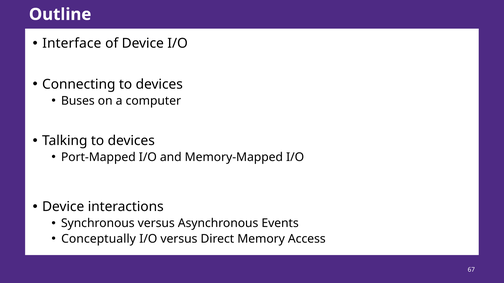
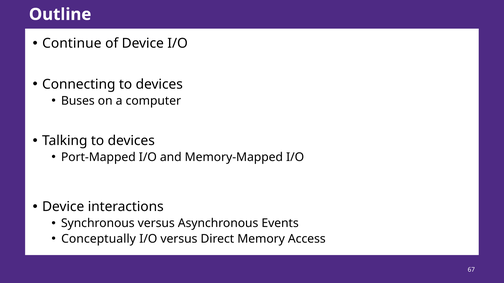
Interface: Interface -> Continue
